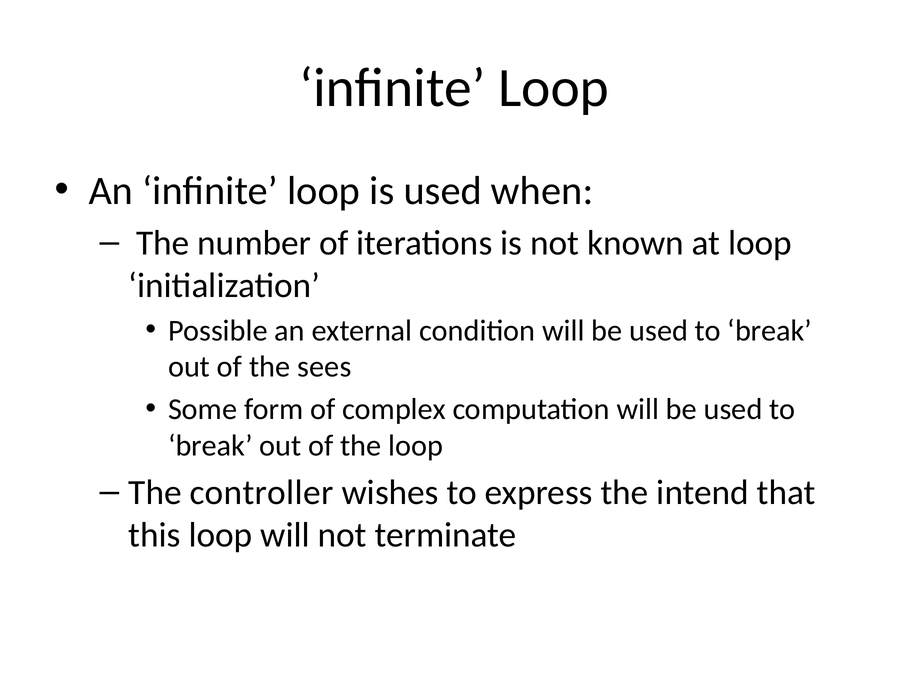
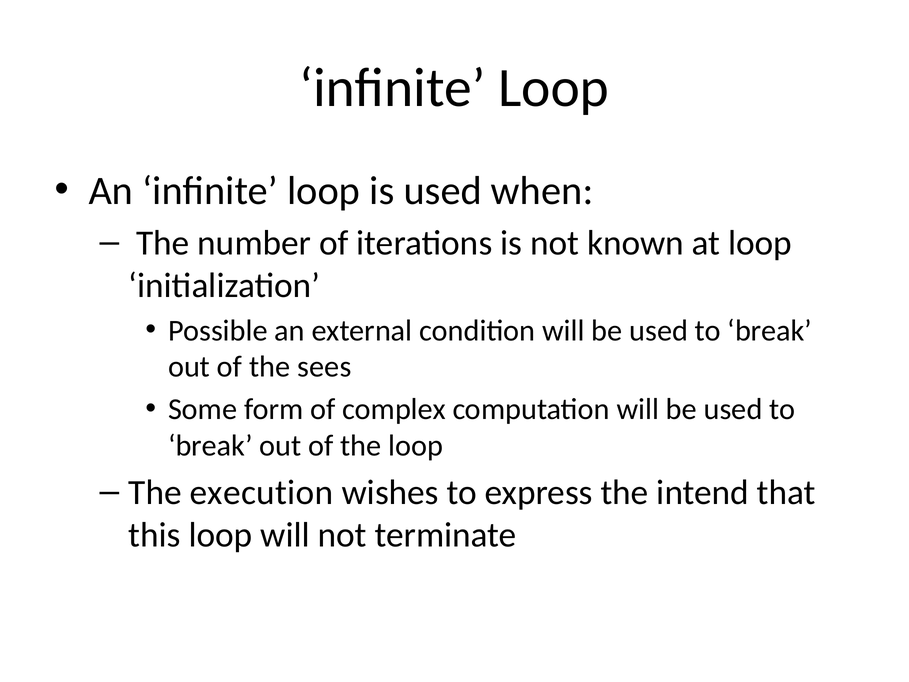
controller: controller -> execution
